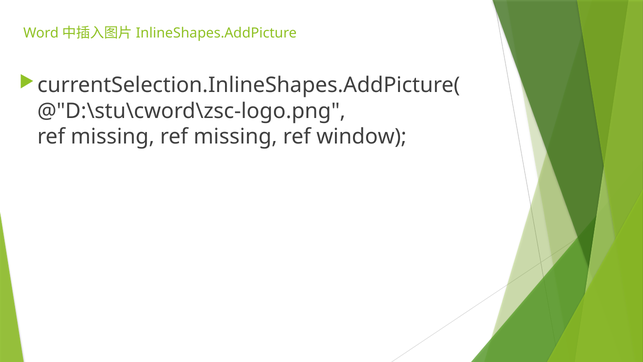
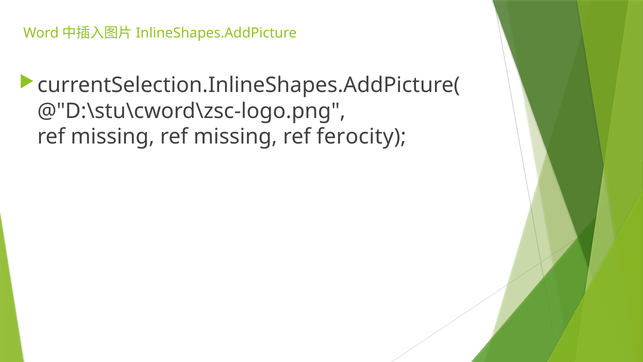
window: window -> ferocity
